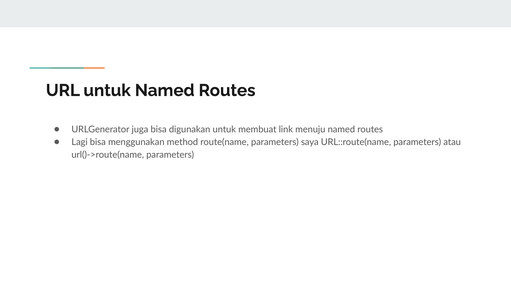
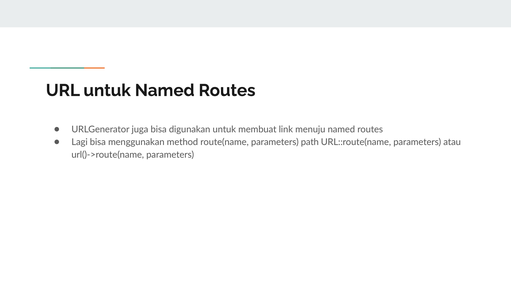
saya: saya -> path
